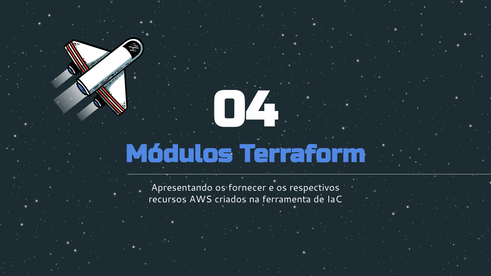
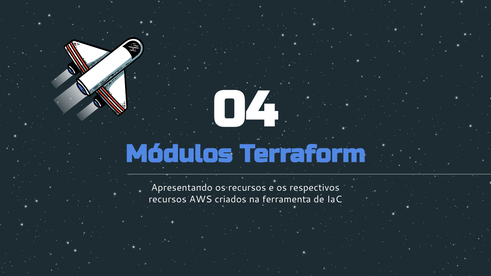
os fornecer: fornecer -> recursos
